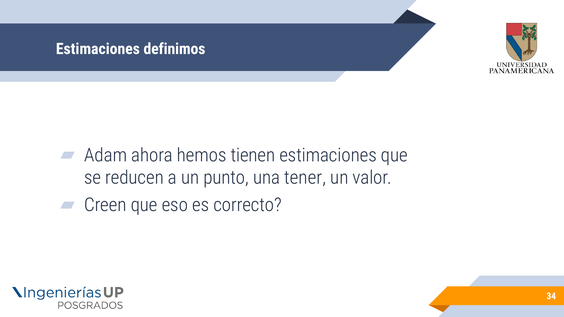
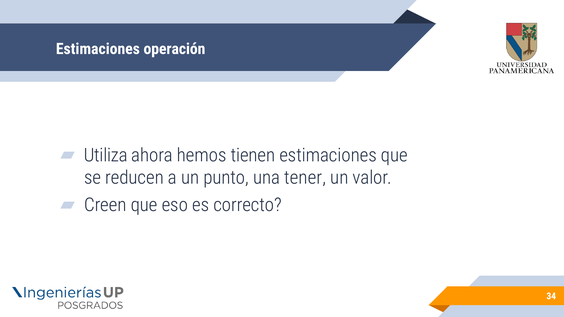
definimos: definimos -> operación
Adam: Adam -> Utiliza
